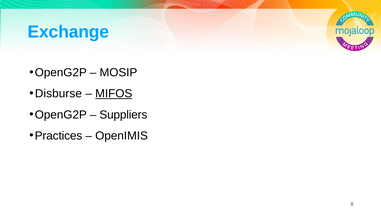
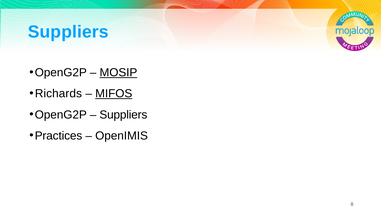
Exchange at (68, 32): Exchange -> Suppliers
MOSIP underline: none -> present
Disburse: Disburse -> Richards
